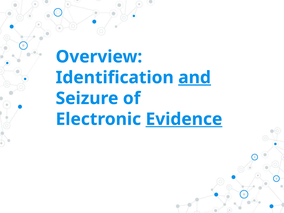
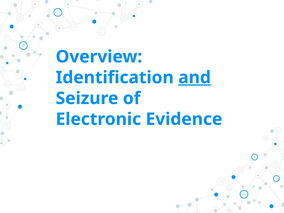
Evidence underline: present -> none
